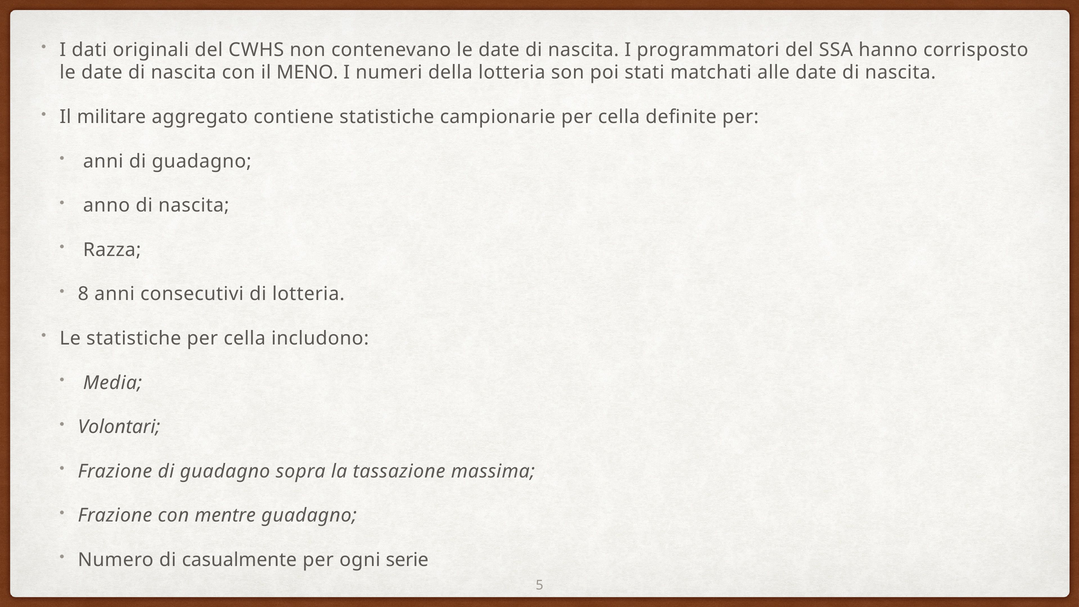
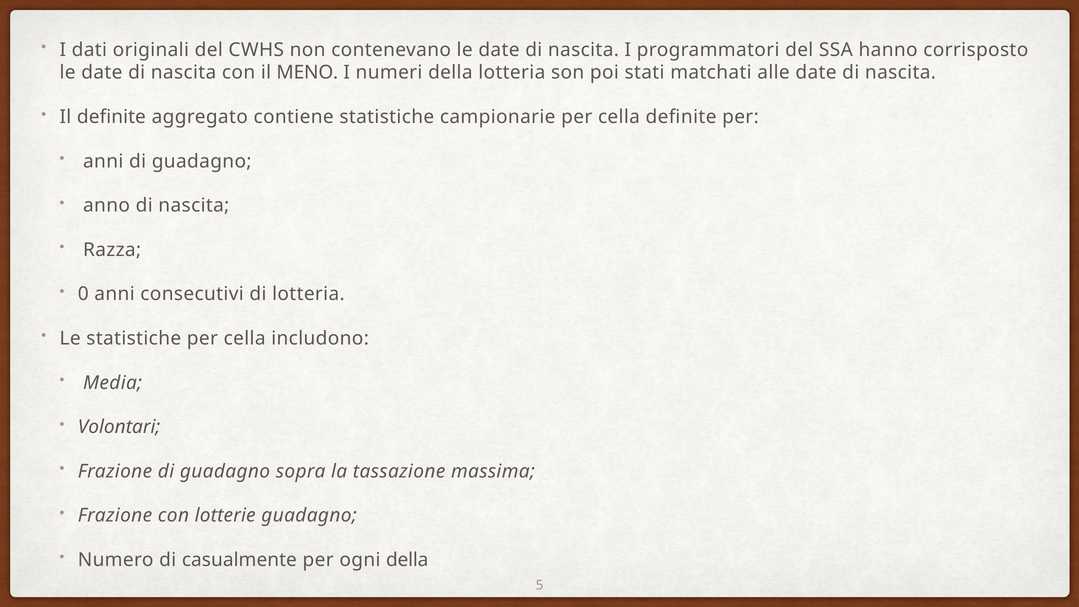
Il militare: militare -> definite
8: 8 -> 0
mentre: mentre -> lotterie
ogni serie: serie -> della
